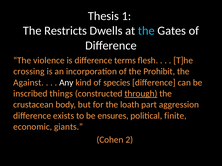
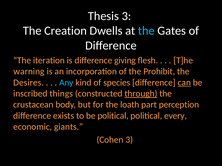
Thesis 1: 1 -> 3
Restricts: Restricts -> Creation
violence: violence -> iteration
terms: terms -> giving
crossing: crossing -> warning
Against: Against -> Desires
Any colour: white -> light blue
can underline: none -> present
aggression: aggression -> perception
be ensures: ensures -> political
finite: finite -> every
Cohen 2: 2 -> 3
